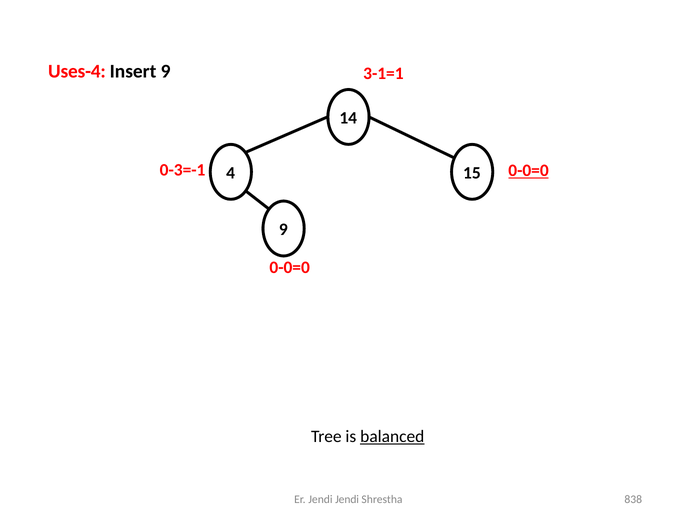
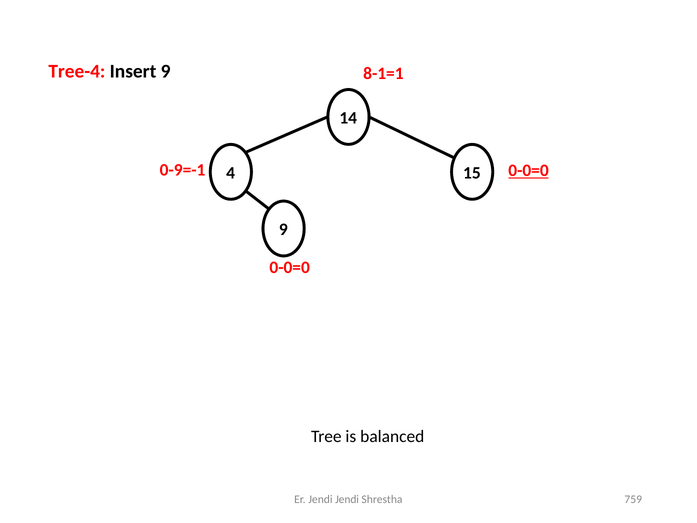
Uses-4: Uses-4 -> Tree-4
3-1=1: 3-1=1 -> 8-1=1
0-3=-1: 0-3=-1 -> 0-9=-1
balanced underline: present -> none
838: 838 -> 759
